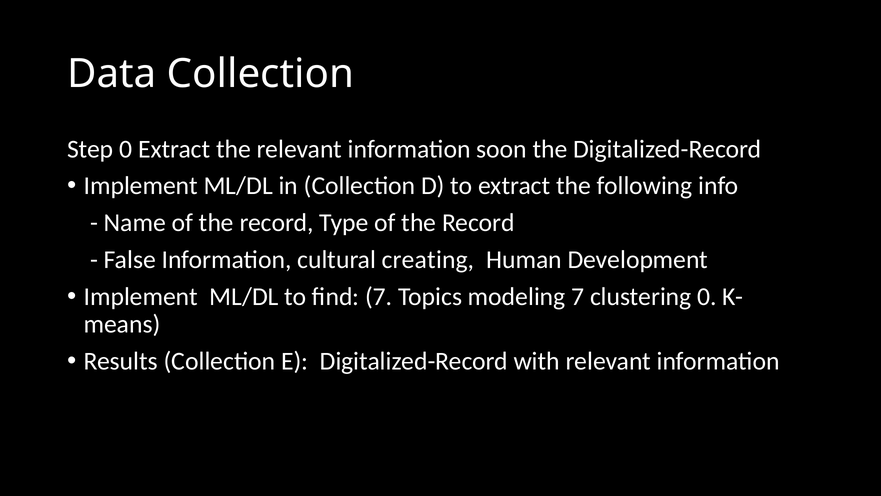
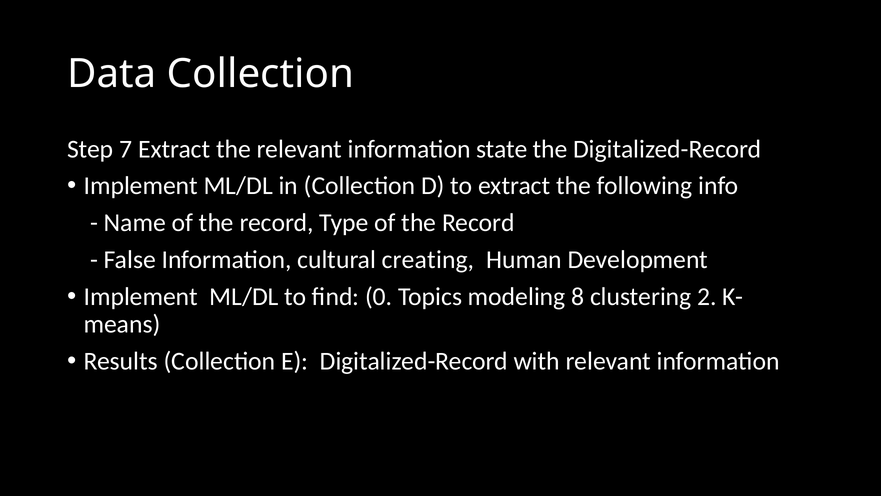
Step 0: 0 -> 7
soon: soon -> state
find 7: 7 -> 0
modeling 7: 7 -> 8
clustering 0: 0 -> 2
